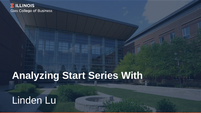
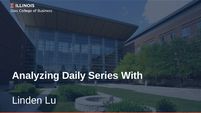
Start: Start -> Daily
